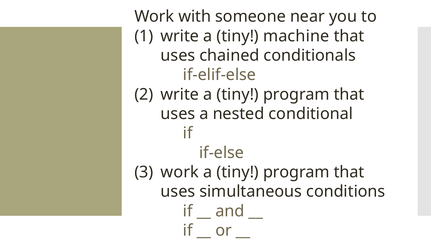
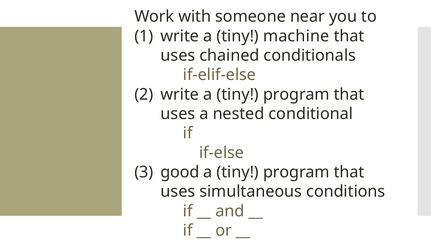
work at (180, 172): work -> good
